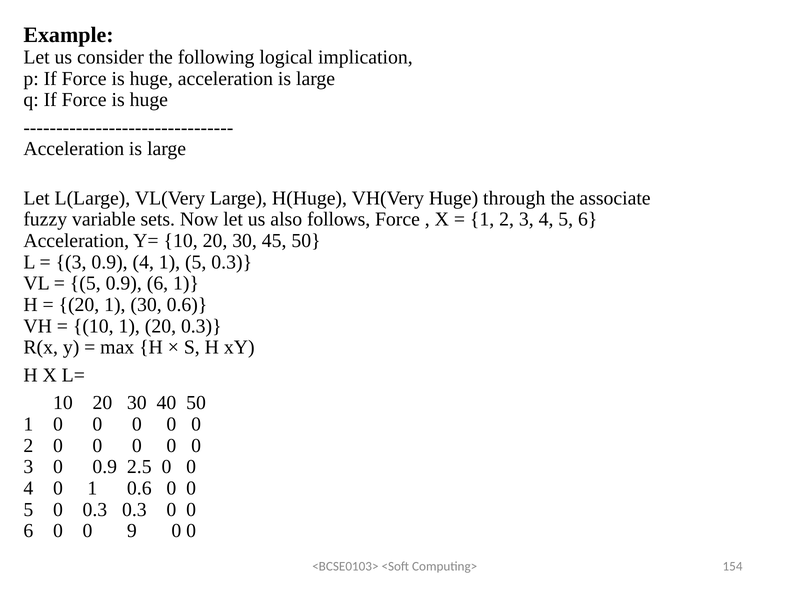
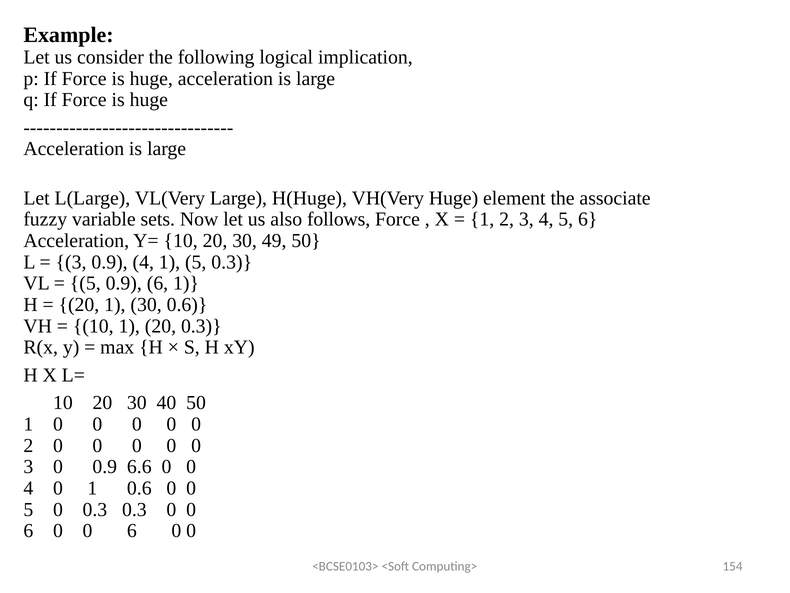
through: through -> element
45: 45 -> 49
2.5: 2.5 -> 6.6
6 0 0 9: 9 -> 6
